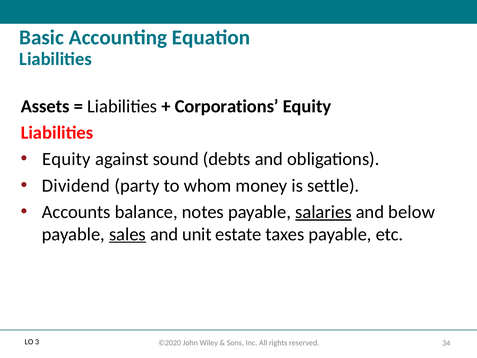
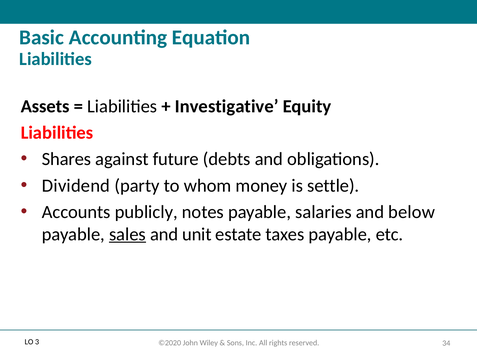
Corporations: Corporations -> Investigative
Equity at (66, 159): Equity -> Shares
sound: sound -> future
balance: balance -> publicly
salaries underline: present -> none
